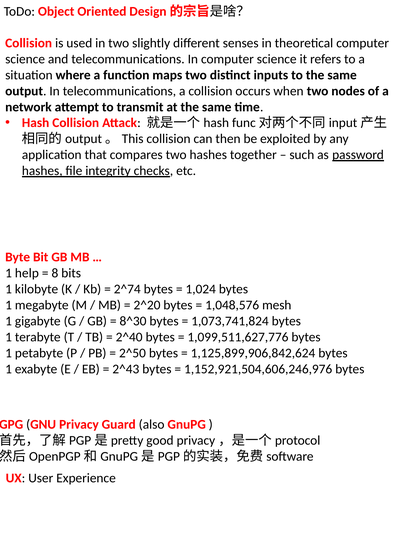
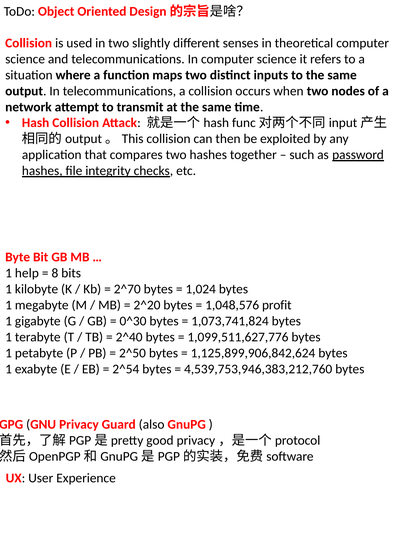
2^74: 2^74 -> 2^70
mesh: mesh -> profit
8^30: 8^30 -> 0^30
2^43: 2^43 -> 2^54
1,152,921,504,606,246,976: 1,152,921,504,606,246,976 -> 4,539,753,946,383,212,760
